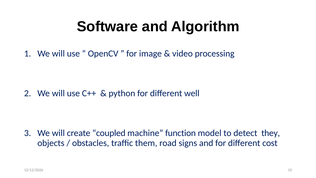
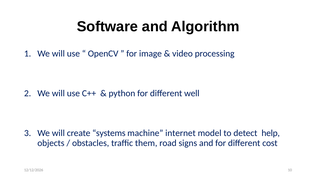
coupled: coupled -> systems
function: function -> internet
they: they -> help
